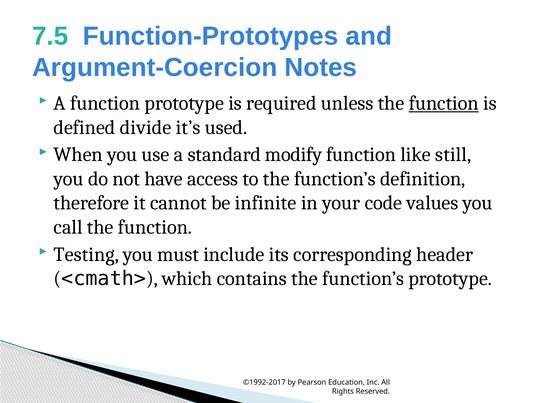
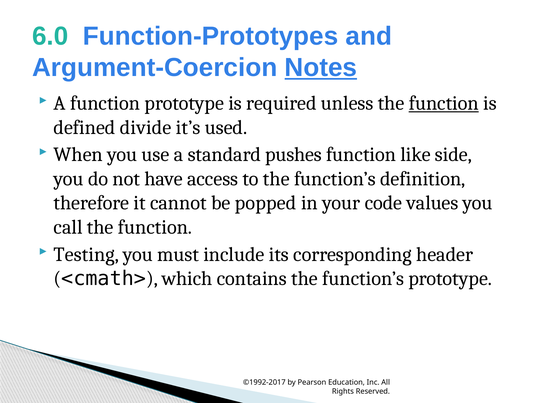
7.5: 7.5 -> 6.0
Notes underline: none -> present
modify: modify -> pushes
still: still -> side
infinite: infinite -> popped
